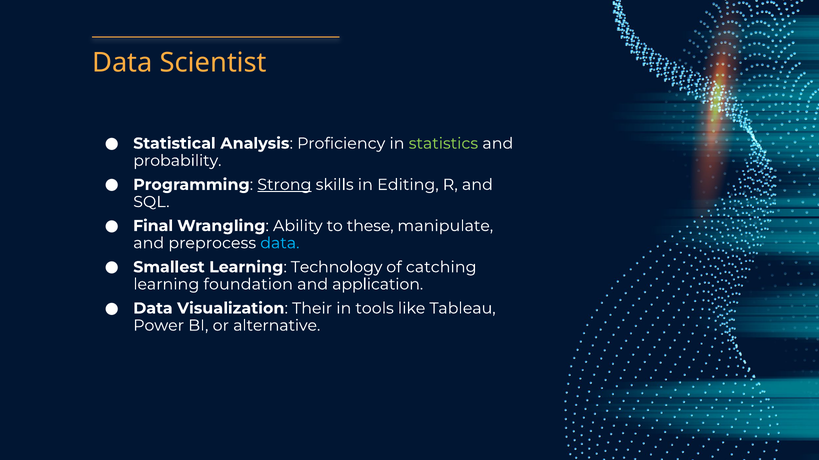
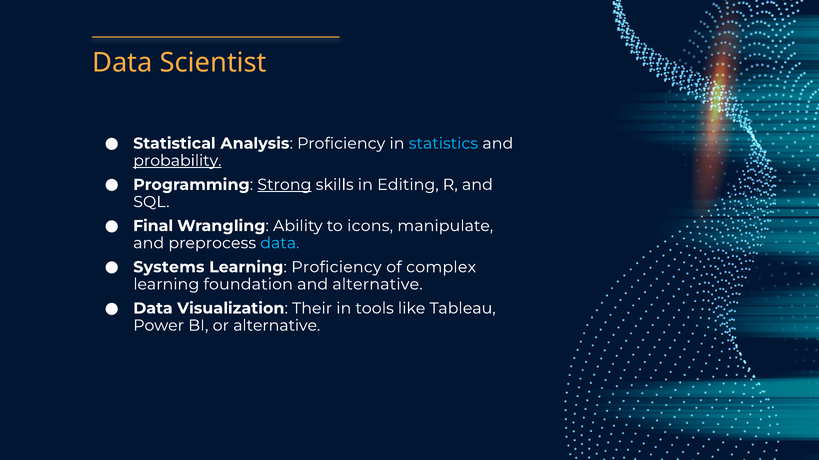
statistics colour: light green -> light blue
probability underline: none -> present
these: these -> icons
Smallest: Smallest -> Systems
Learning Technology: Technology -> Proficiency
catching: catching -> complex
and application: application -> alternative
